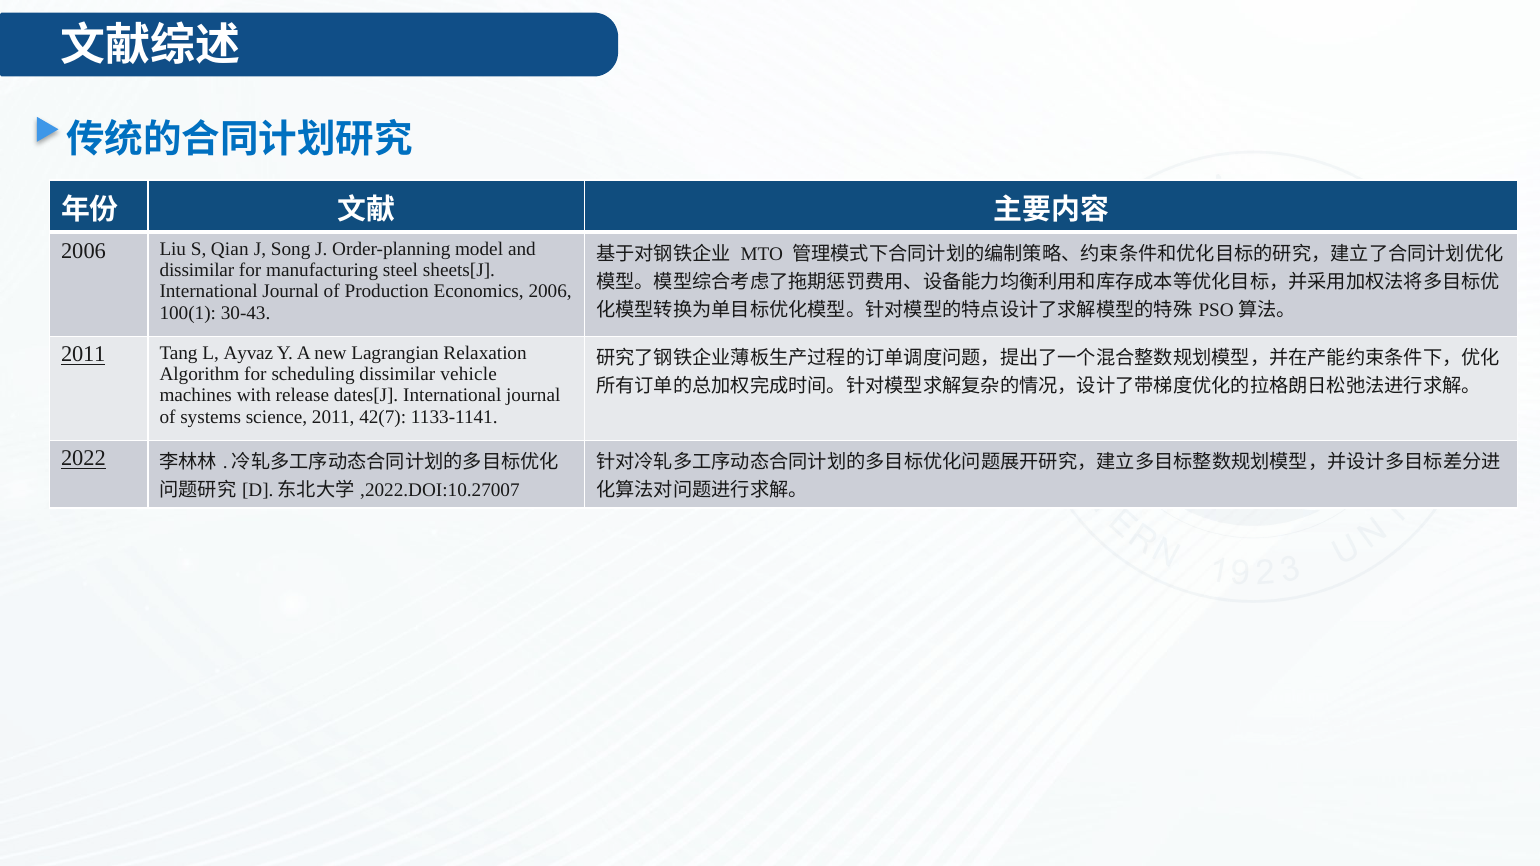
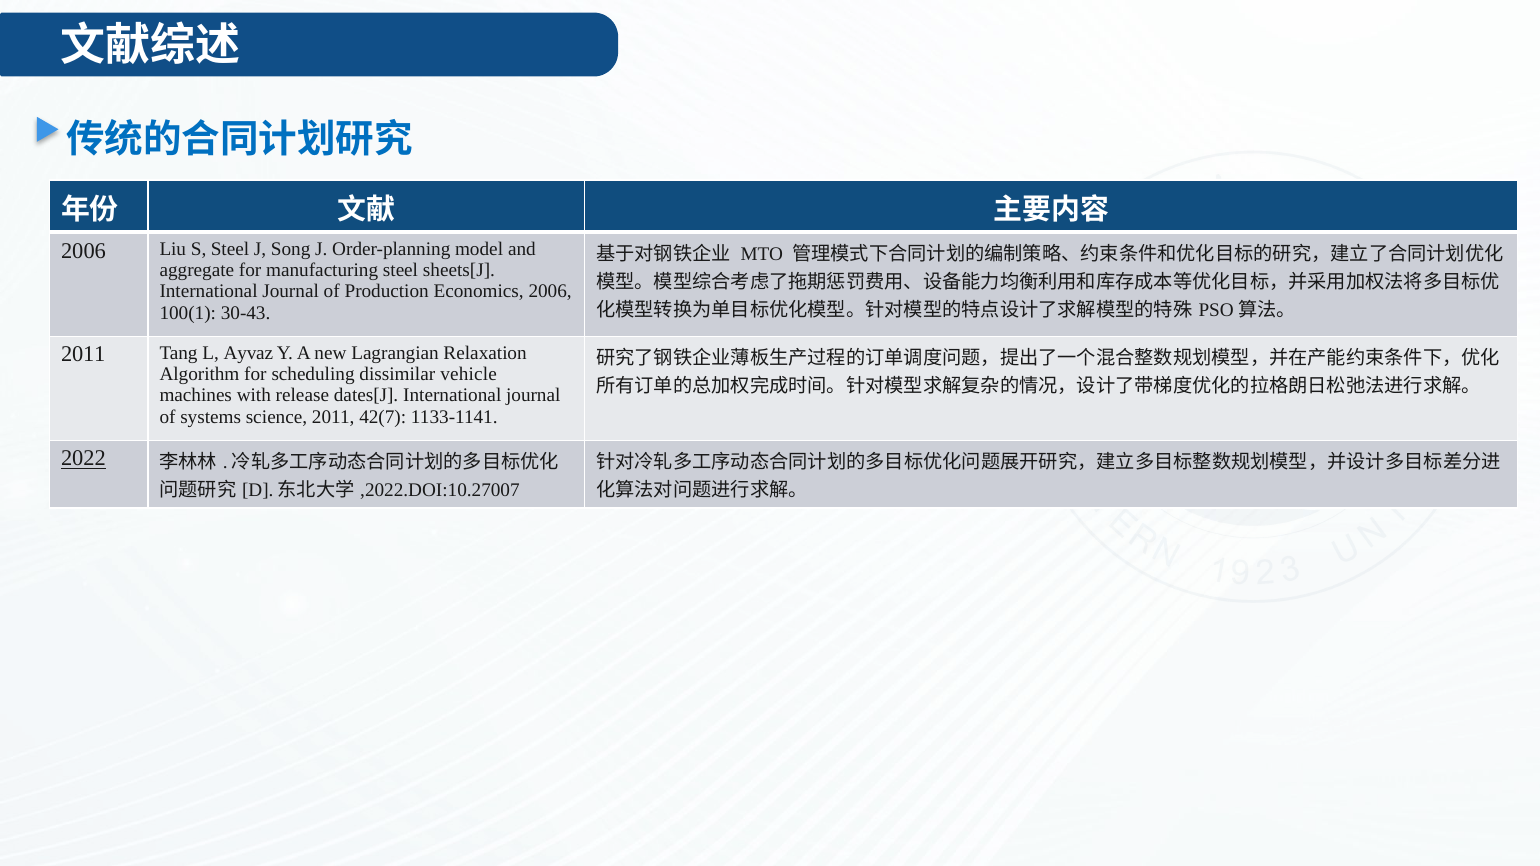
S Qian: Qian -> Steel
dissimilar at (197, 270): dissimilar -> aggregate
2011 at (83, 355) underline: present -> none
